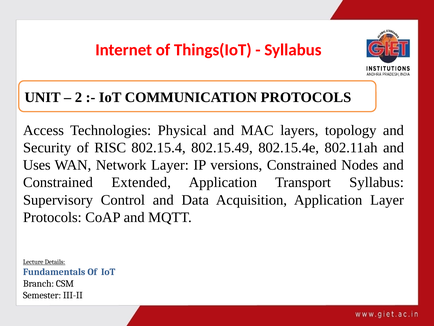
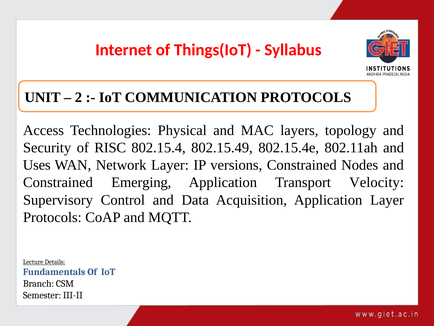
Extended: Extended -> Emerging
Transport Syllabus: Syllabus -> Velocity
